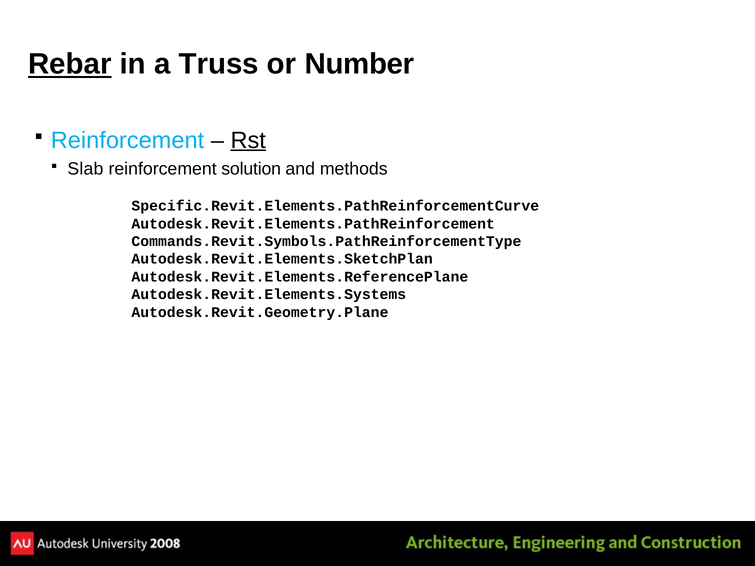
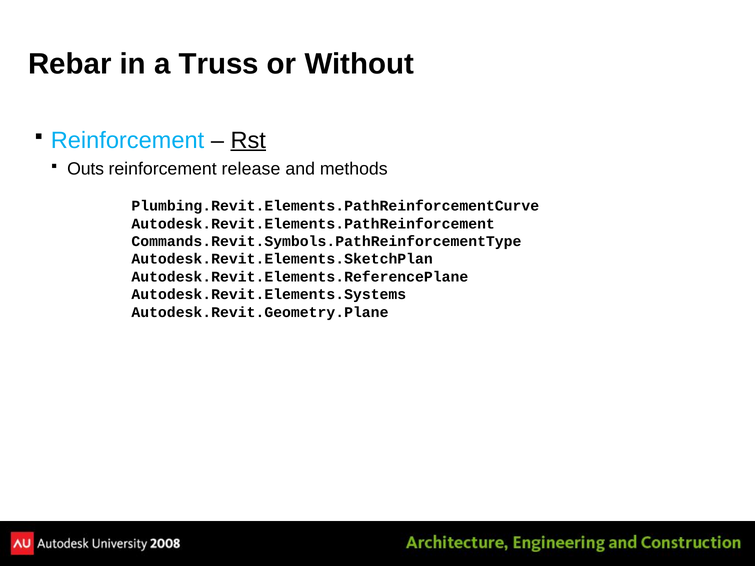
Rebar underline: present -> none
Number: Number -> Without
Slab: Slab -> Outs
solution: solution -> release
Specific.Revit.Elements.PathReinforcementCurve: Specific.Revit.Elements.PathReinforcementCurve -> Plumbing.Revit.Elements.PathReinforcementCurve
